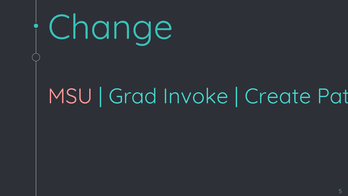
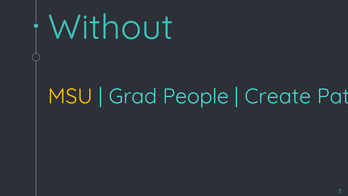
Change: Change -> Without
MSU colour: pink -> yellow
Invoke: Invoke -> People
